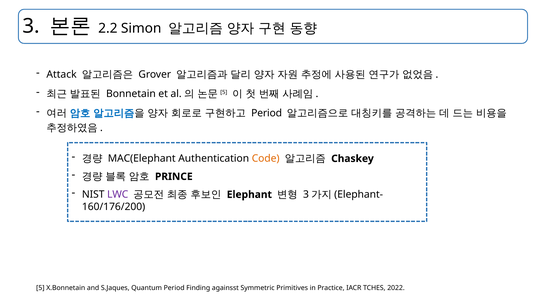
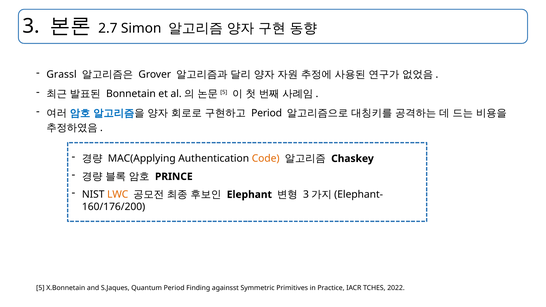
2.2: 2.2 -> 2.7
Attack: Attack -> Grassl
MAC(Elephant: MAC(Elephant -> MAC(Applying
LWC colour: purple -> orange
